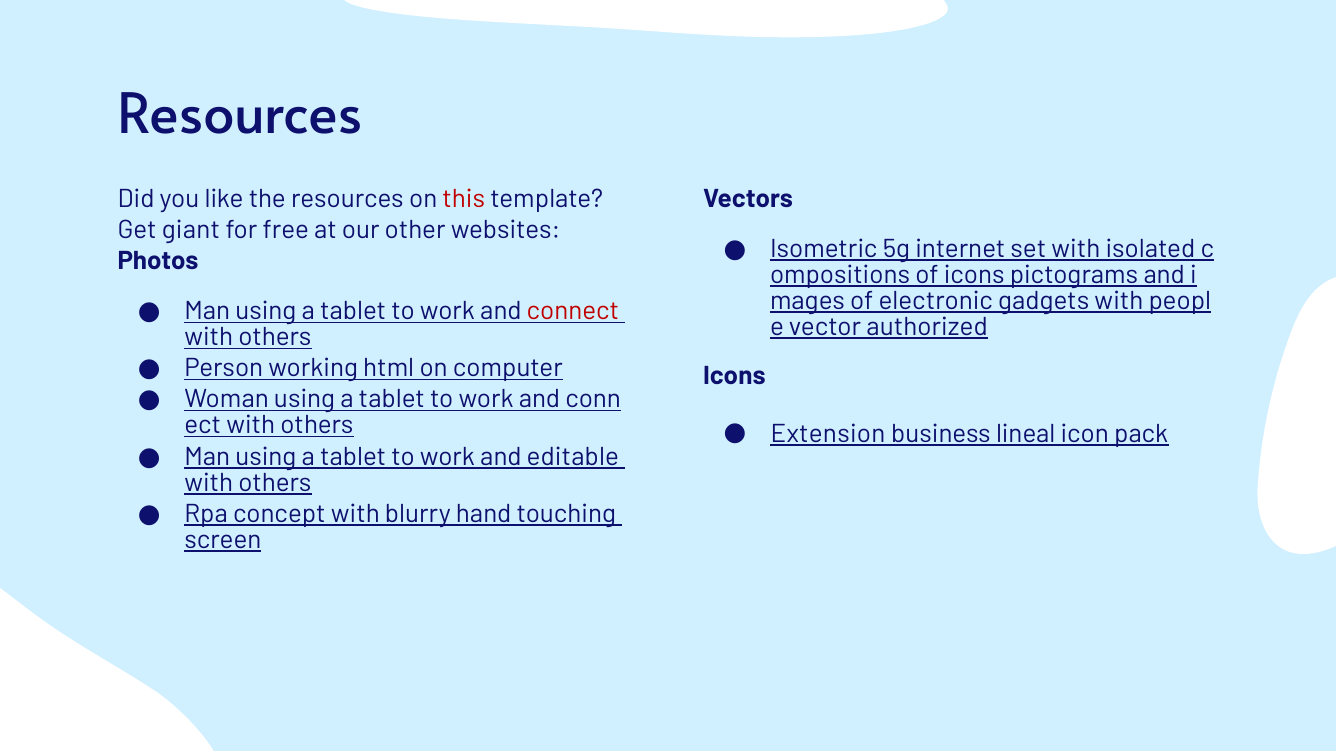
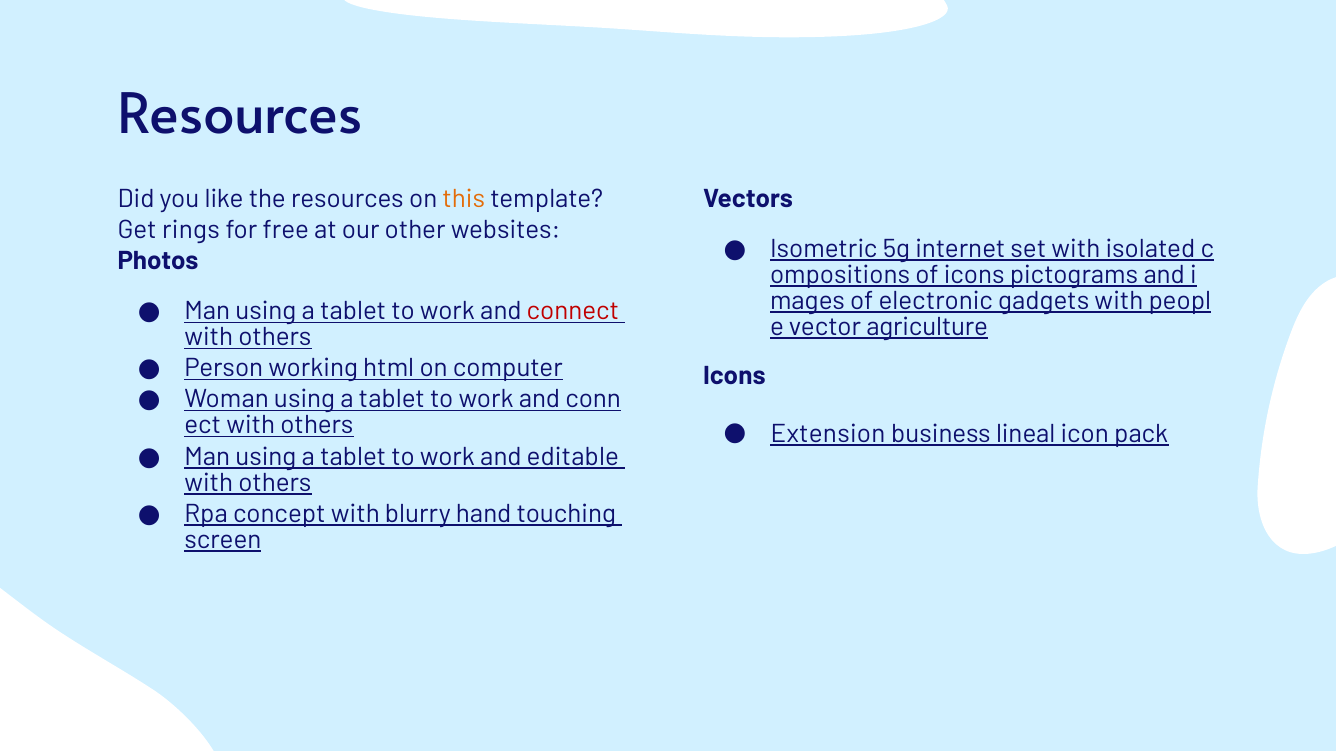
this colour: red -> orange
giant: giant -> rings
authorized: authorized -> agriculture
